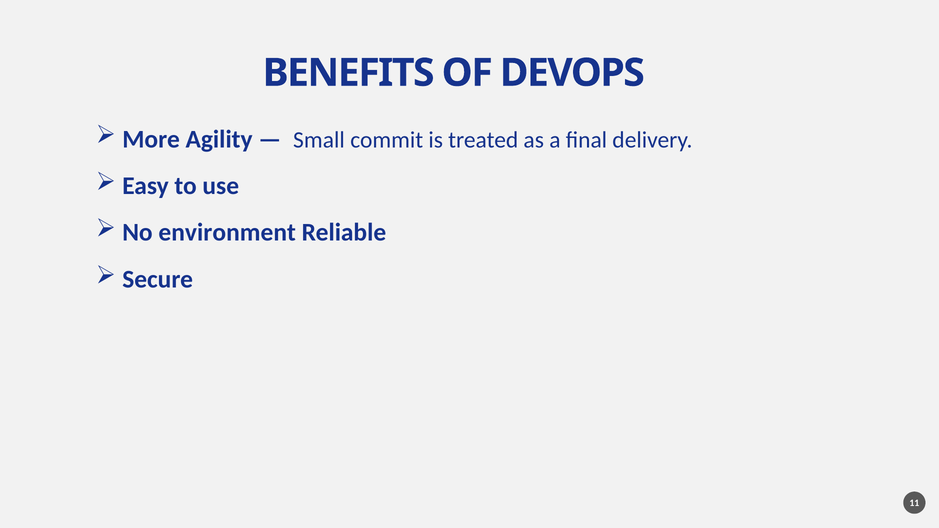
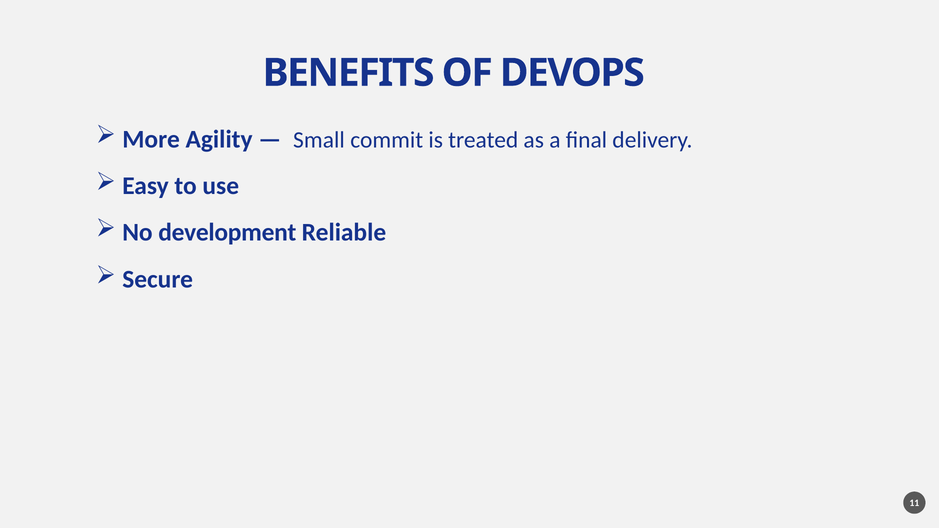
environment: environment -> development
